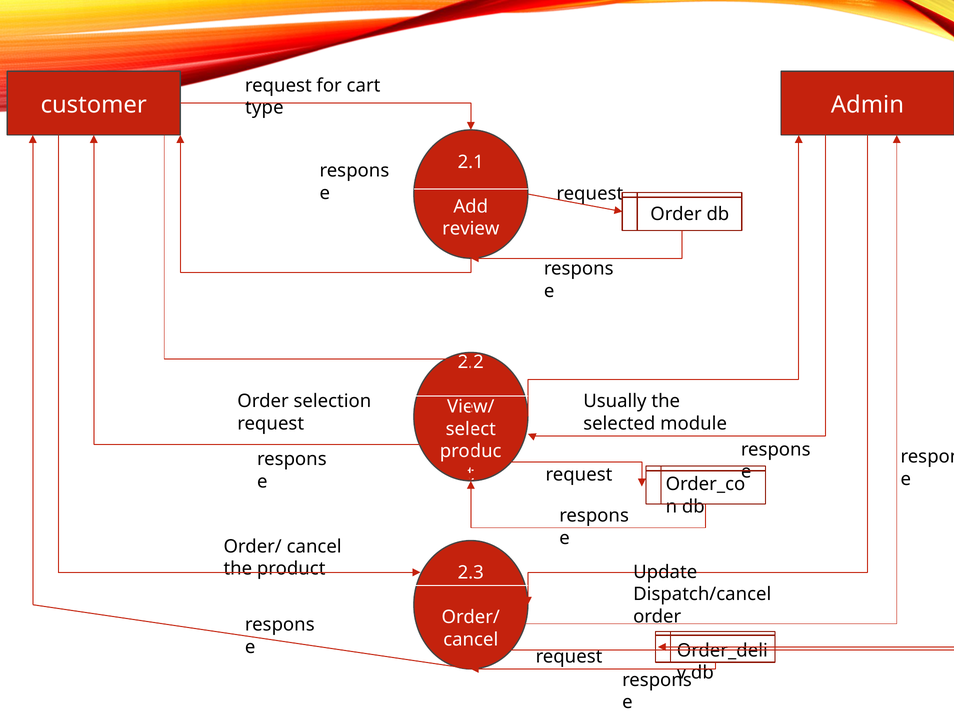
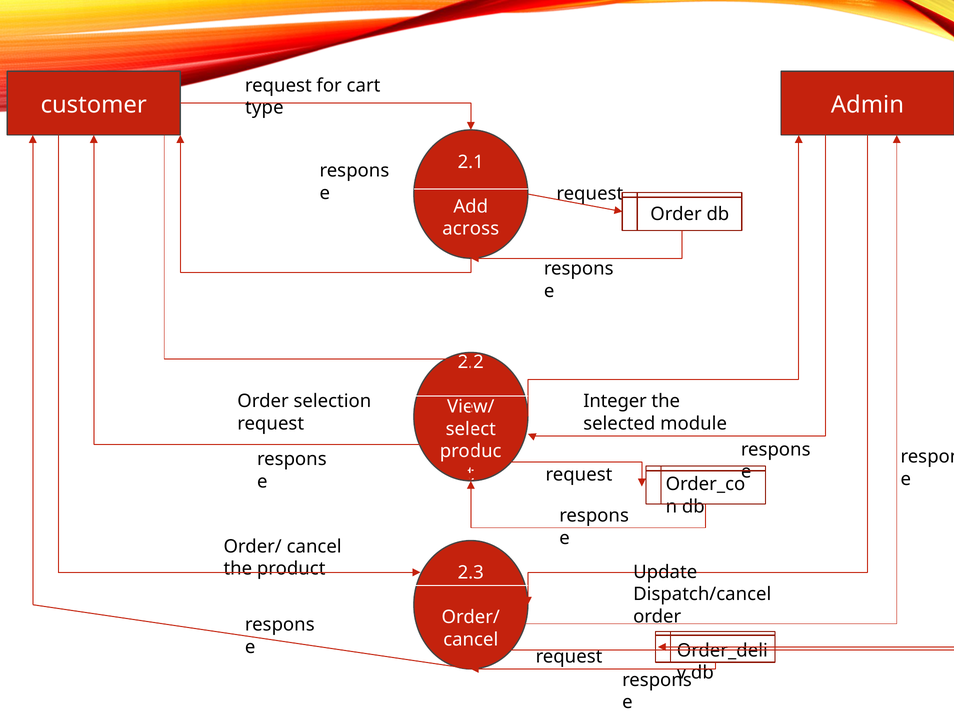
review: review -> across
Usually: Usually -> Integer
